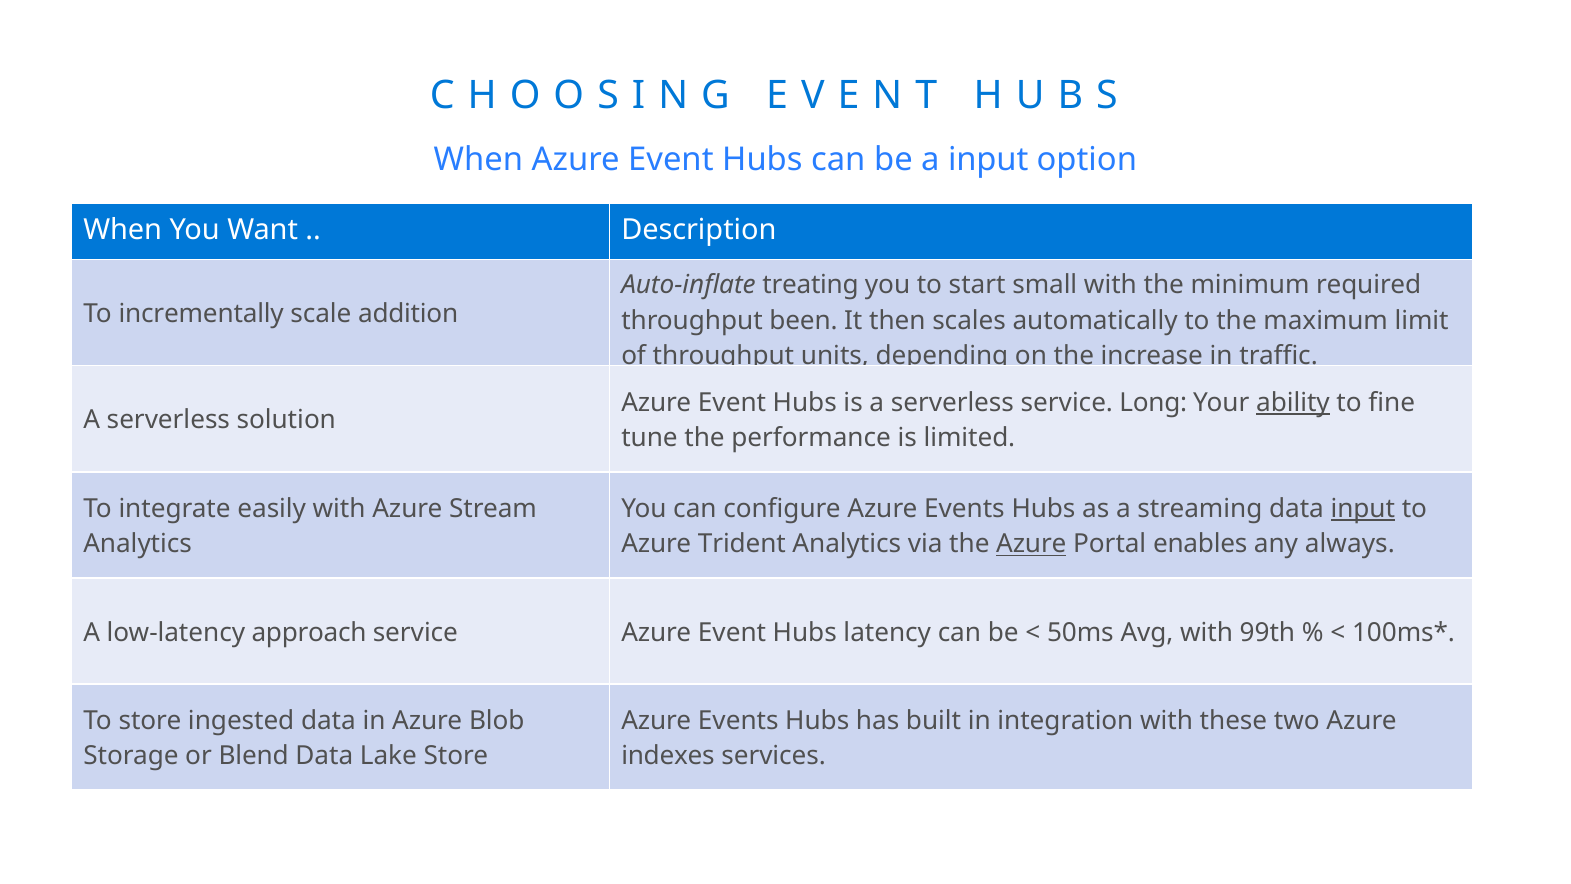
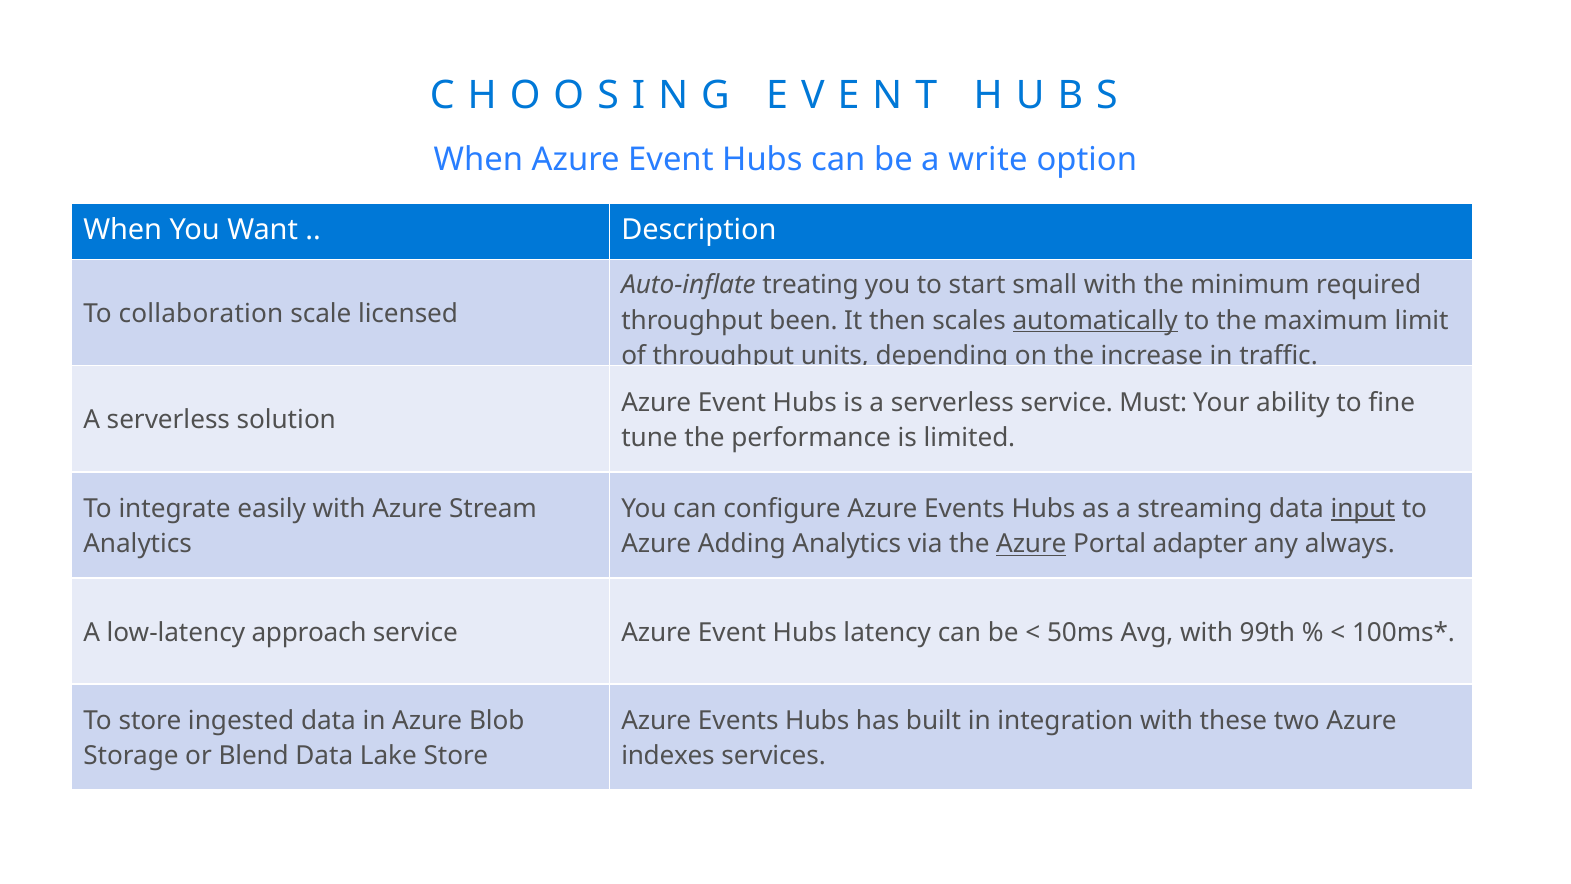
a input: input -> write
incrementally: incrementally -> collaboration
addition: addition -> licensed
automatically underline: none -> present
Long: Long -> Must
ability underline: present -> none
Trident: Trident -> Adding
enables: enables -> adapter
